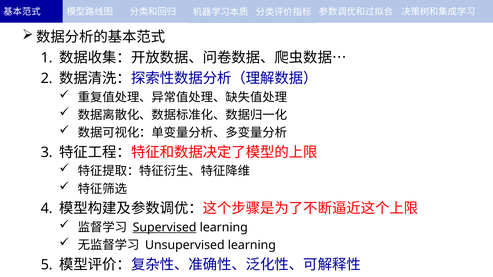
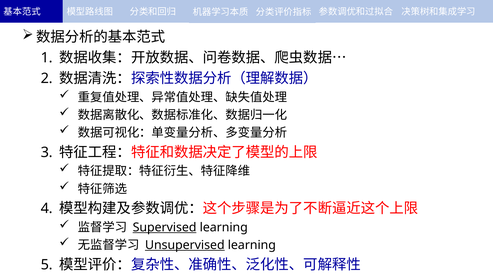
Unsupervised underline: none -> present
